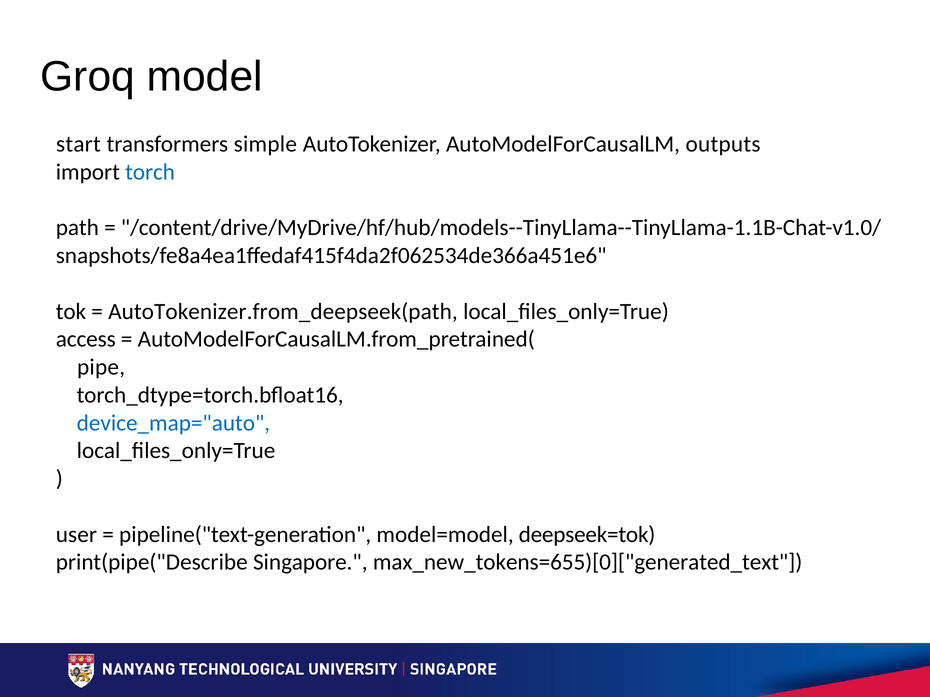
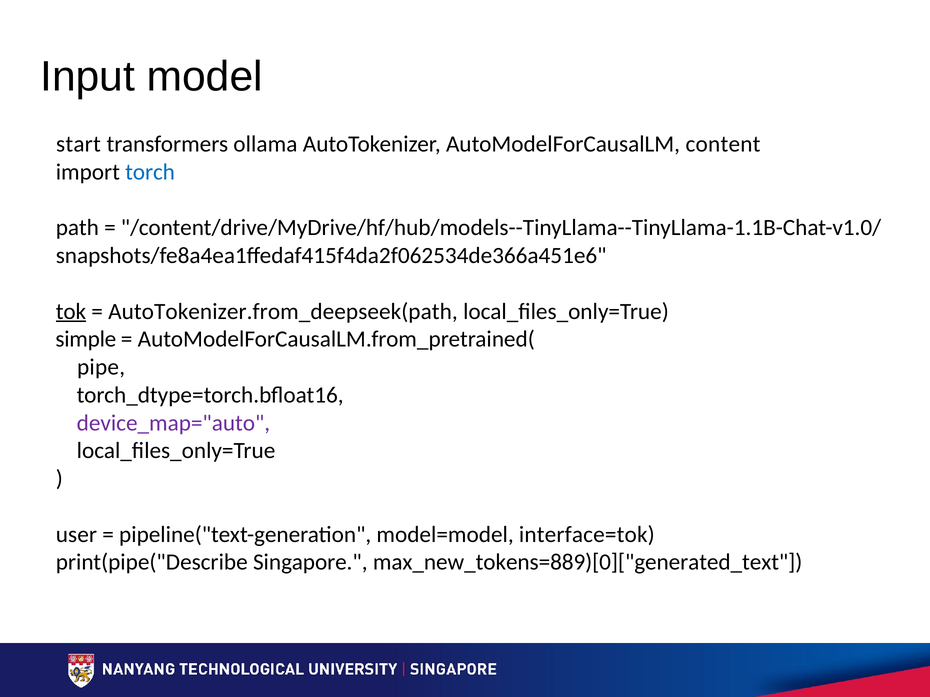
Groq: Groq -> Input
simple: simple -> ollama
outputs: outputs -> content
tok underline: none -> present
access: access -> simple
device_map="auto colour: blue -> purple
deepseek=tok: deepseek=tok -> interface=tok
max_new_tokens=655)[0]["generated_text: max_new_tokens=655)[0]["generated_text -> max_new_tokens=889)[0]["generated_text
